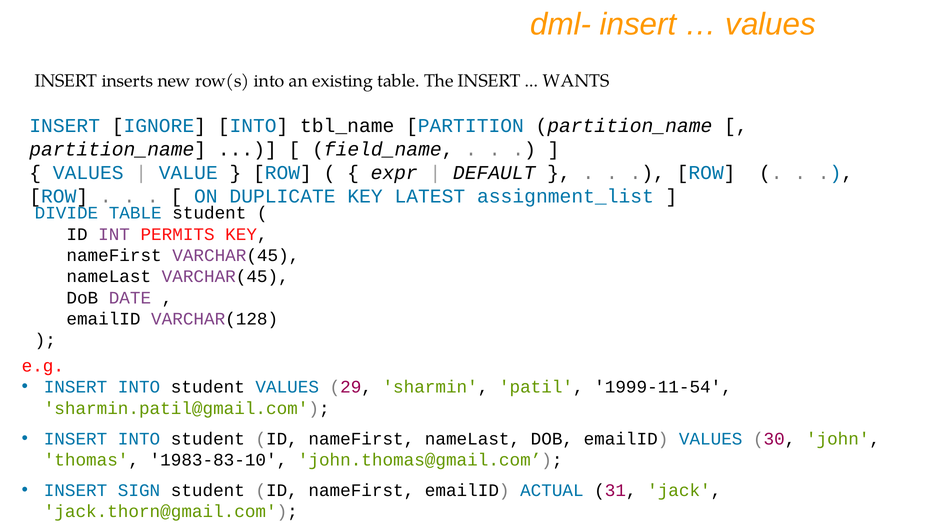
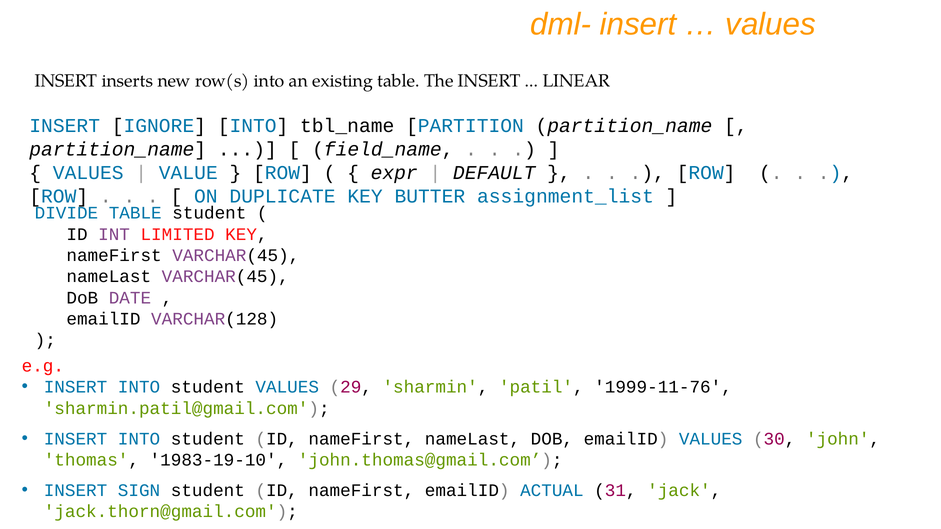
WANTS: WANTS -> LINEAR
LATEST: LATEST -> BUTTER
PERMITS: PERMITS -> LIMITED
1999-11-54: 1999-11-54 -> 1999-11-76
1983-83-10: 1983-83-10 -> 1983-19-10
